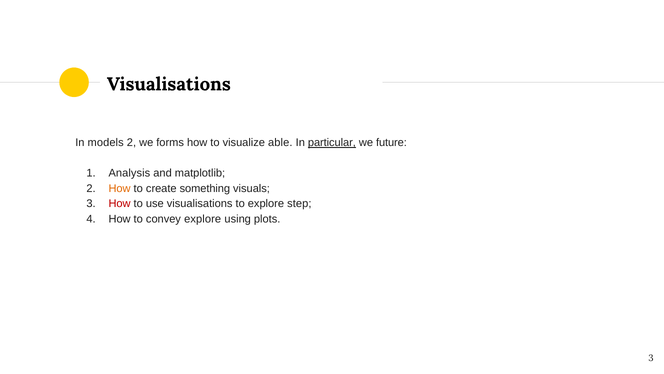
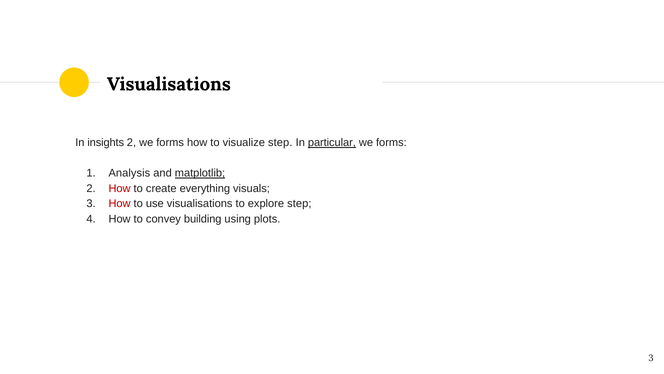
models: models -> insights
visualize able: able -> step
future at (391, 142): future -> forms
matplotlib underline: none -> present
How at (120, 188) colour: orange -> red
something: something -> everything
convey explore: explore -> building
